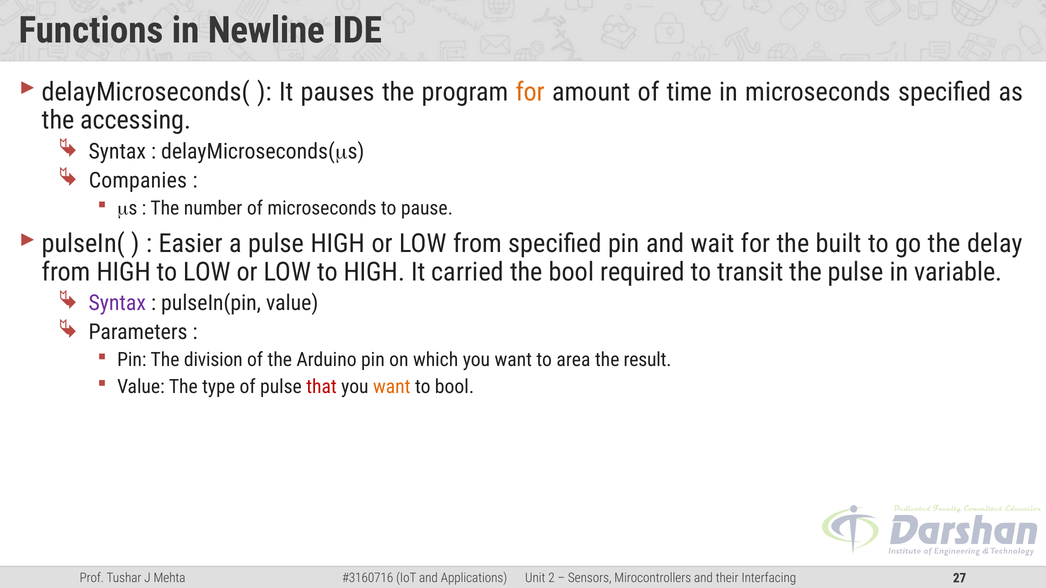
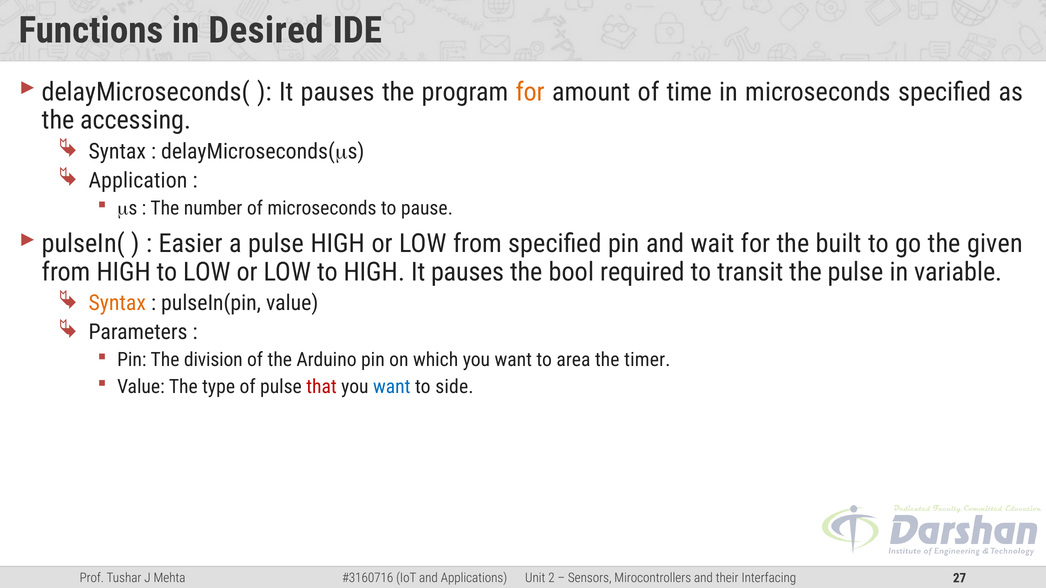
Newline: Newline -> Desired
Companies: Companies -> Application
delay: delay -> given
HIGH It carried: carried -> pauses
Syntax at (117, 303) colour: purple -> orange
result: result -> timer
want at (392, 387) colour: orange -> blue
to bool: bool -> side
